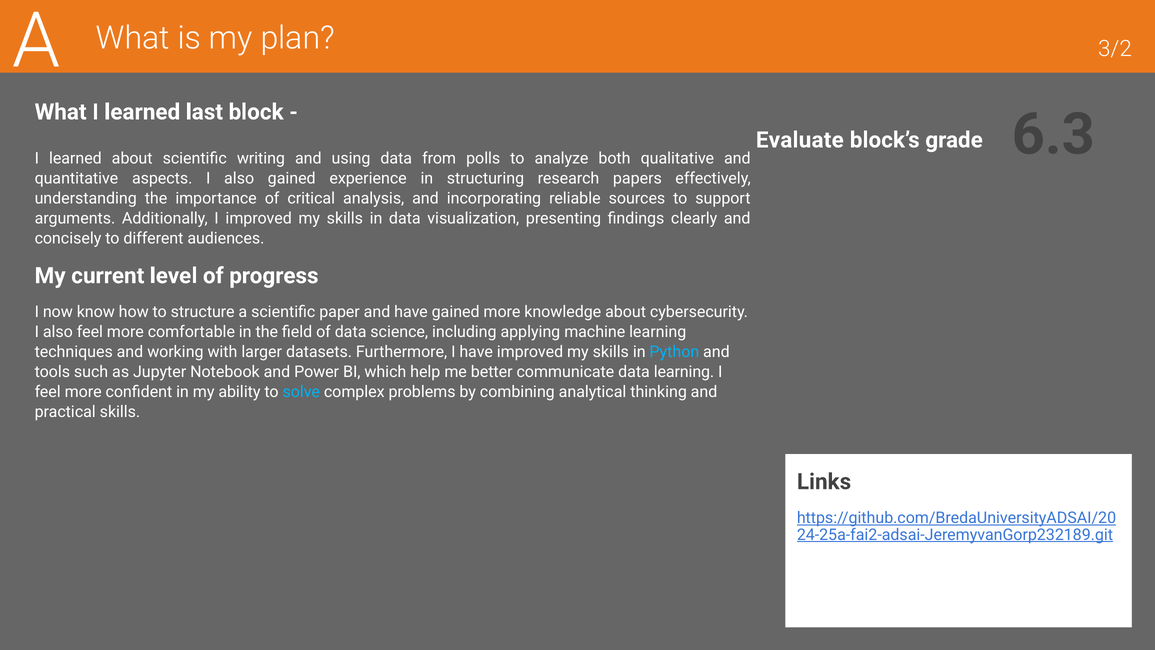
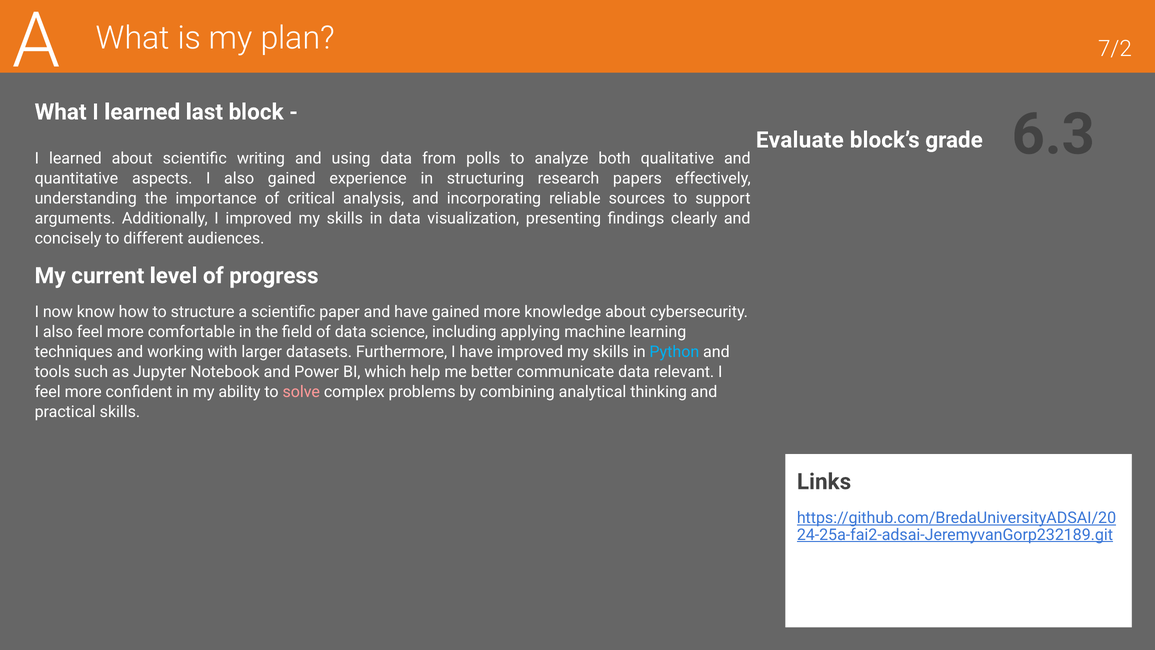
3/2: 3/2 -> 7/2
data learning: learning -> relevant
solve colour: light blue -> pink
